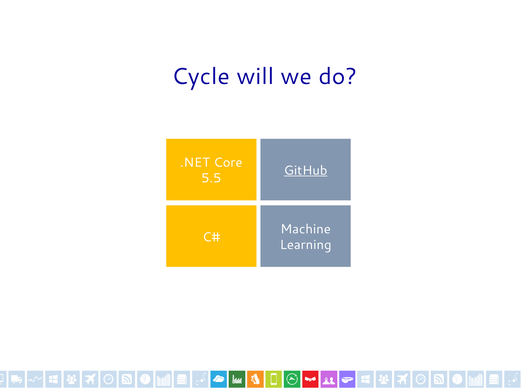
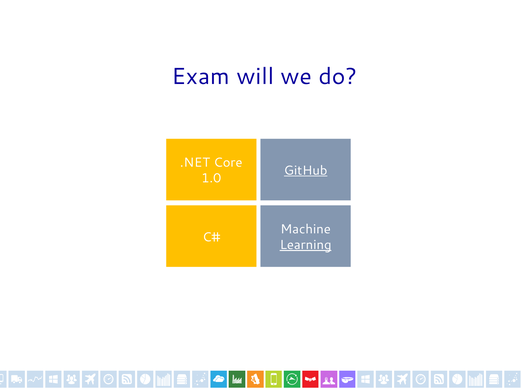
Cycle: Cycle -> Exam
5.5: 5.5 -> 1.0
Learning underline: none -> present
